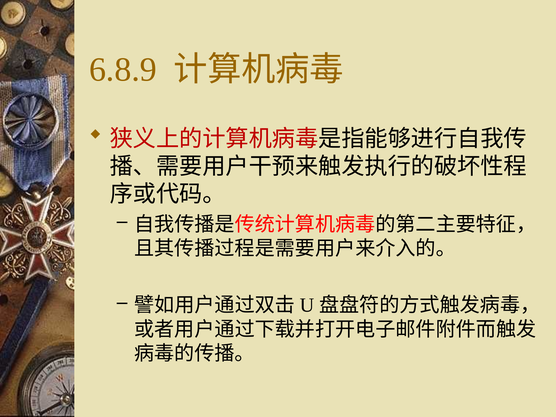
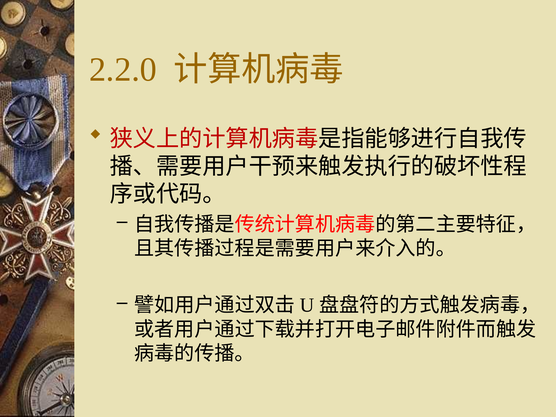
6.8.9: 6.8.9 -> 2.2.0
